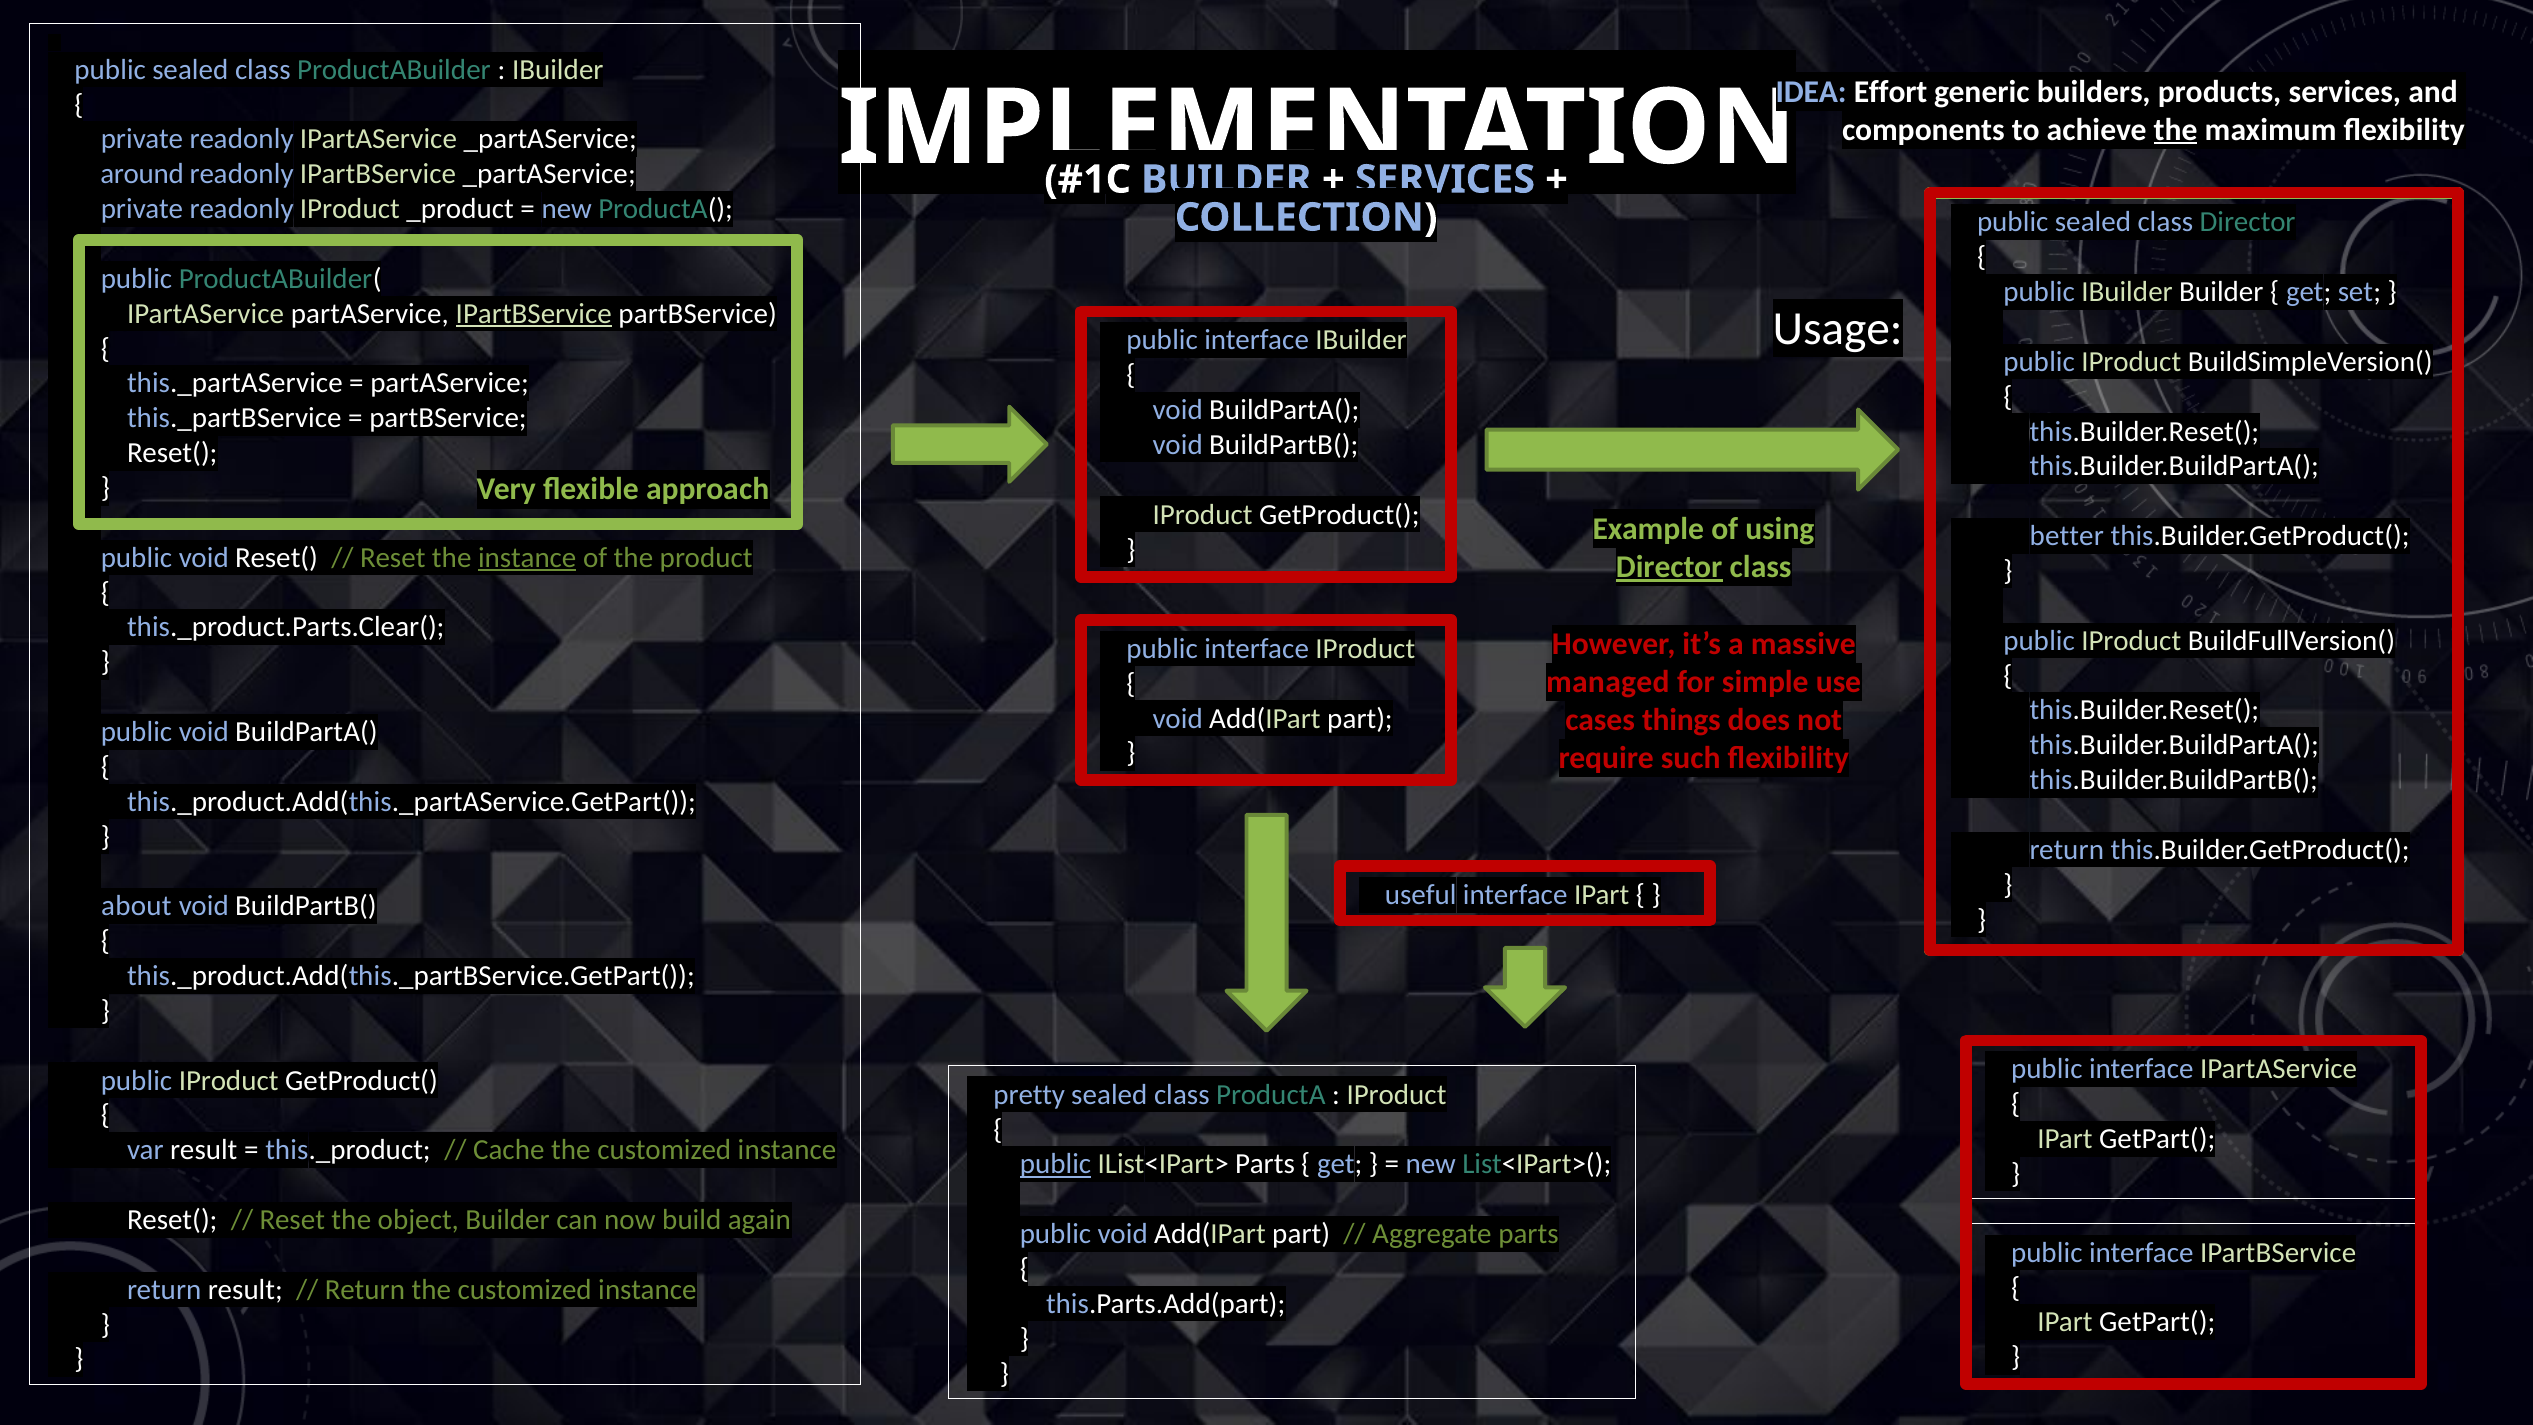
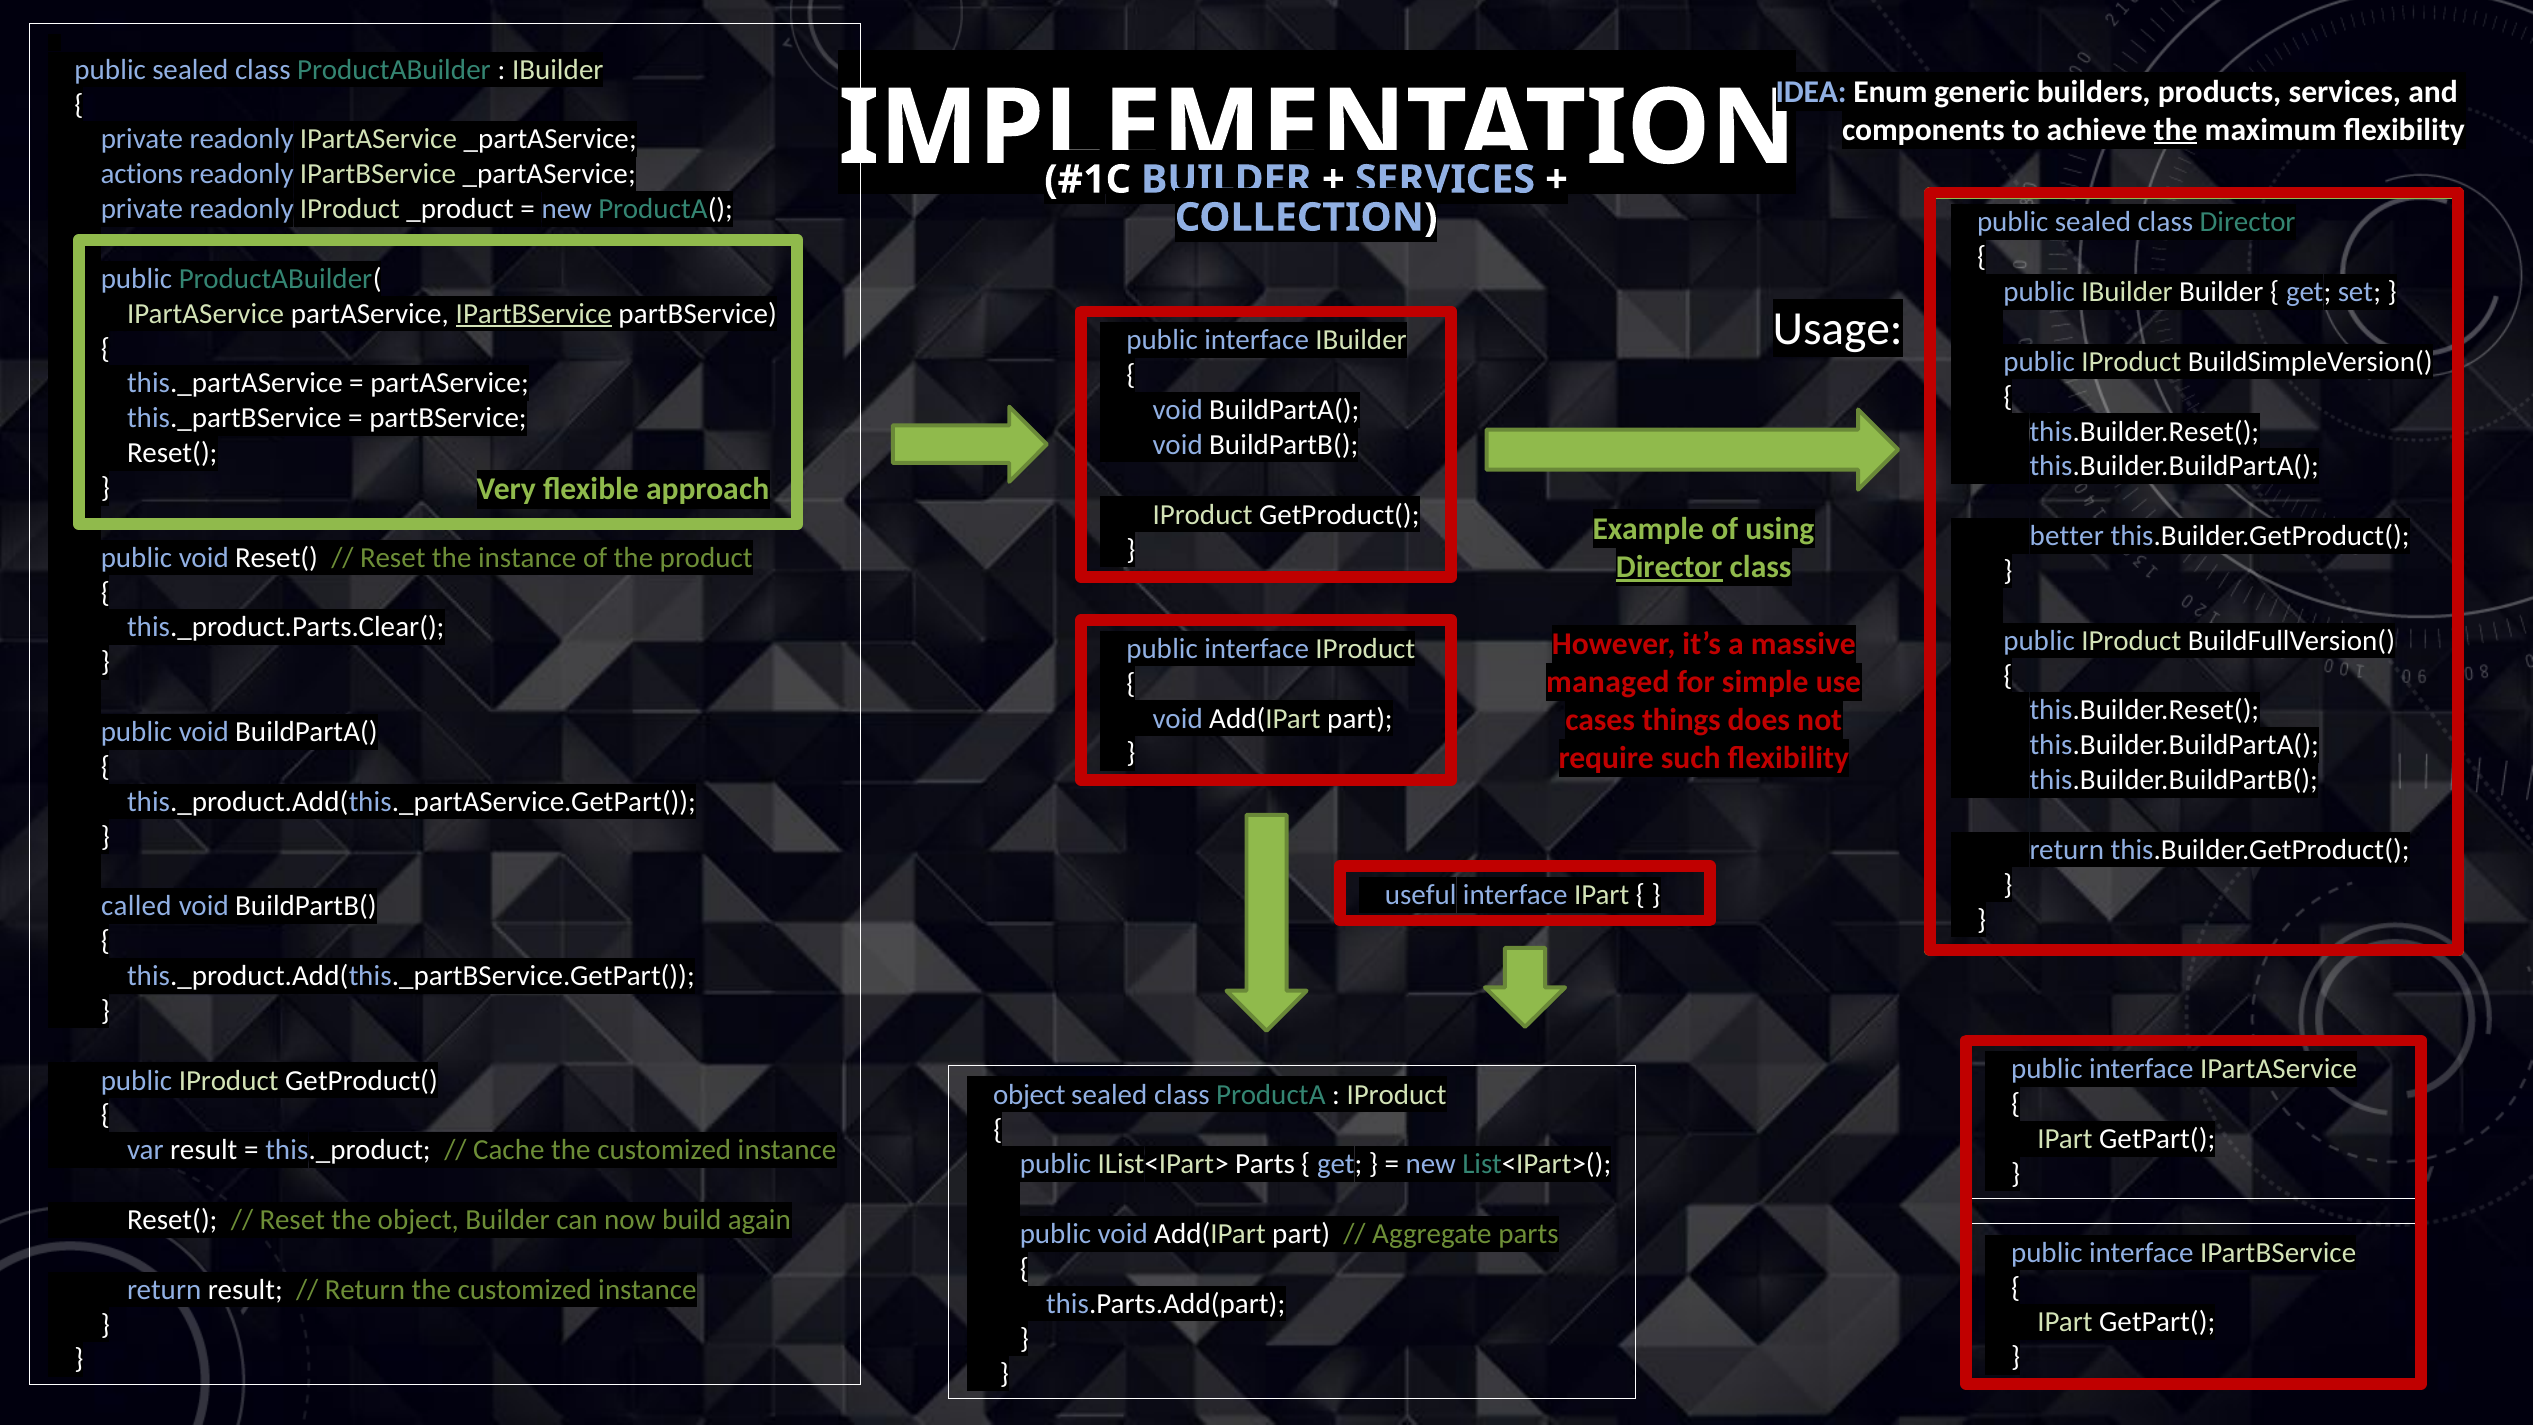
Effort: Effort -> Enum
around: around -> actions
instance at (527, 558) underline: present -> none
about: about -> called
pretty at (1029, 1094): pretty -> object
public at (1055, 1164) underline: present -> none
